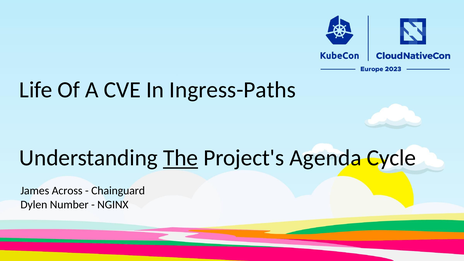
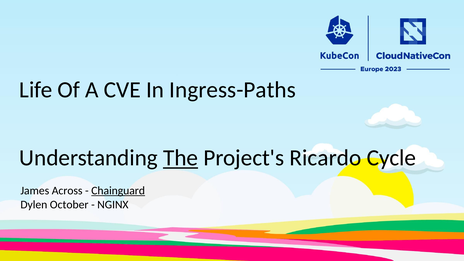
Agenda: Agenda -> Ricardo
Chainguard underline: none -> present
Number: Number -> October
